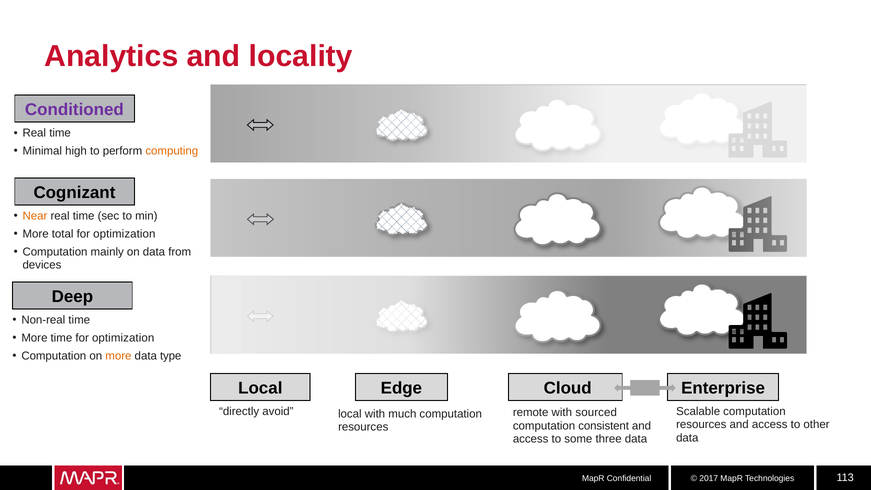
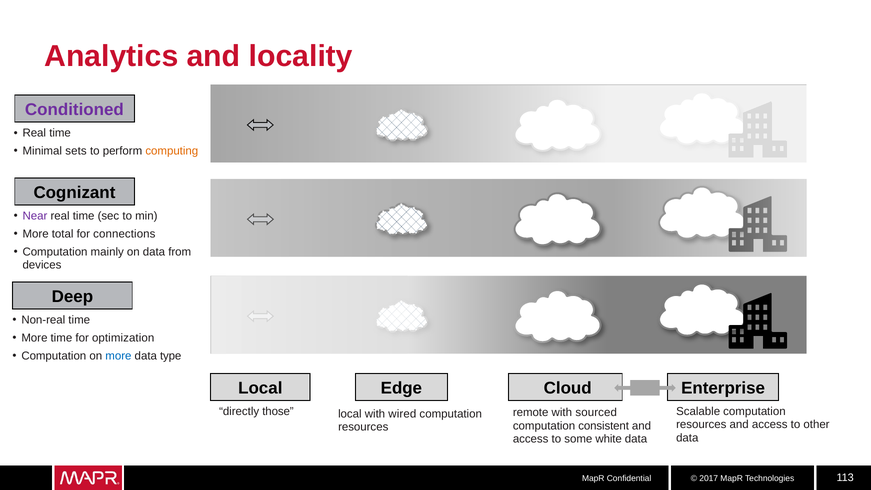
high: high -> sets
Near colour: orange -> purple
optimization at (124, 234): optimization -> connections
more at (118, 356) colour: orange -> blue
avoid: avoid -> those
much: much -> wired
three: three -> white
